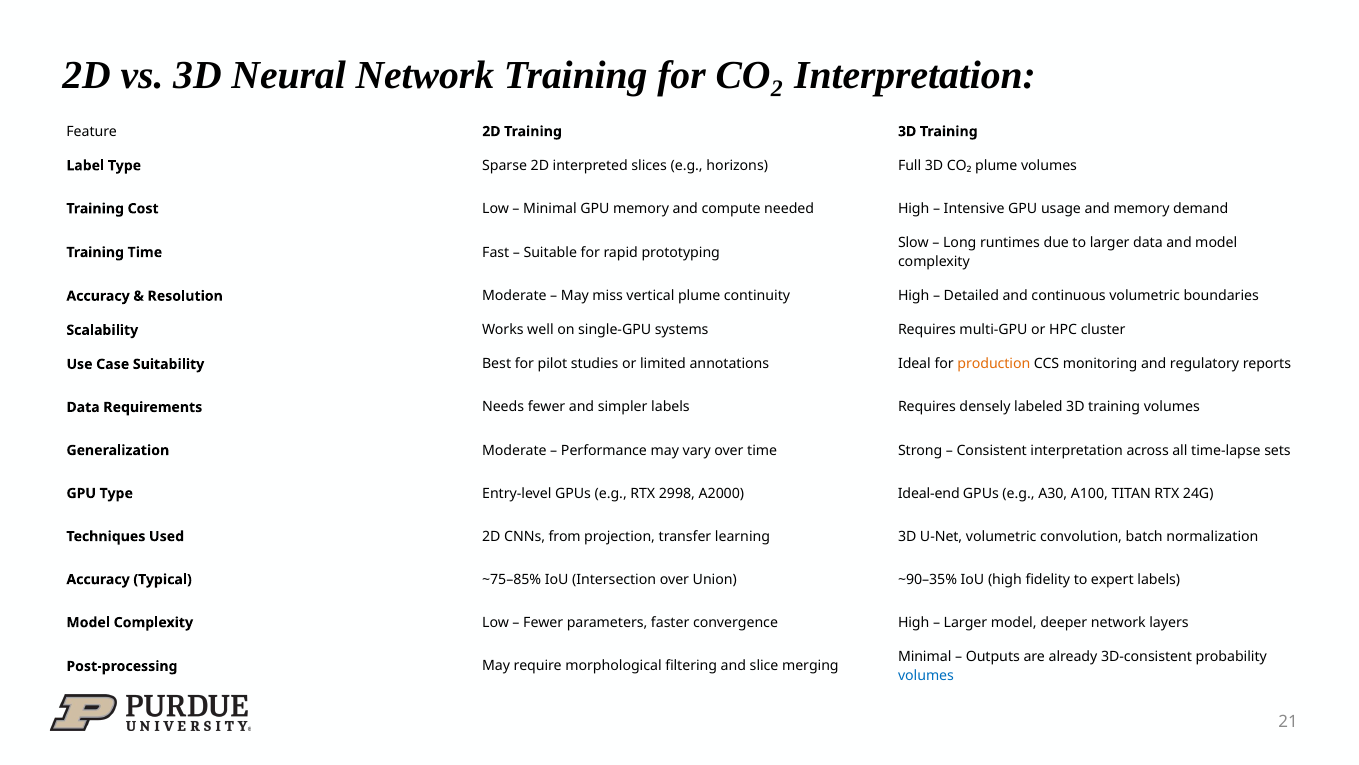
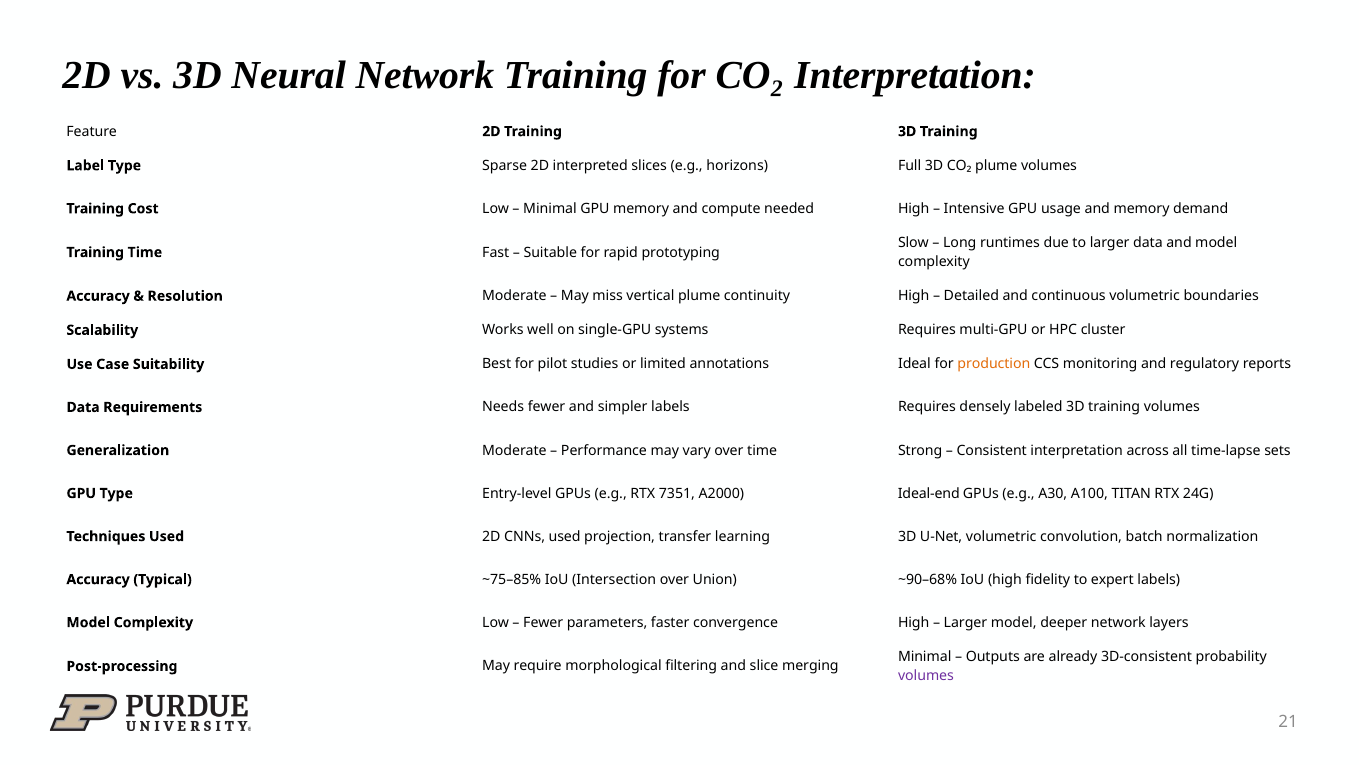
2998: 2998 -> 7351
CNNs from: from -> used
~90–35%: ~90–35% -> ~90–68%
volumes at (926, 675) colour: blue -> purple
